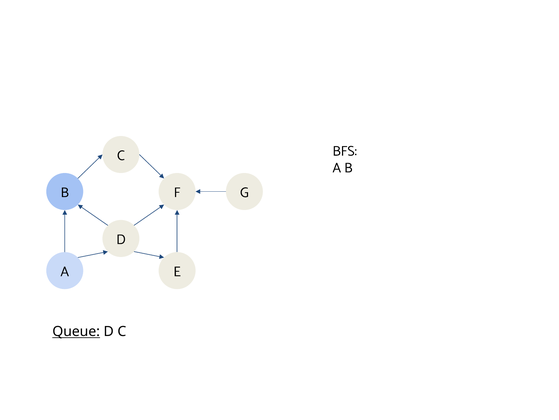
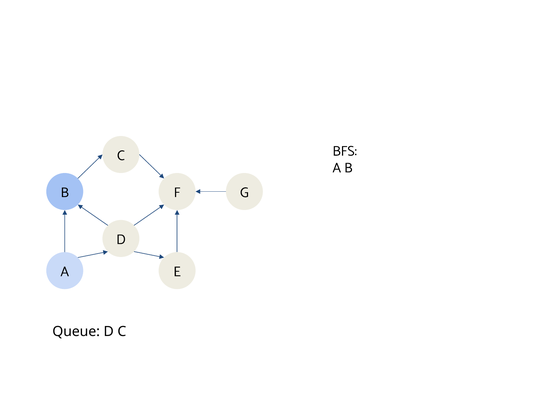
Queue underline: present -> none
